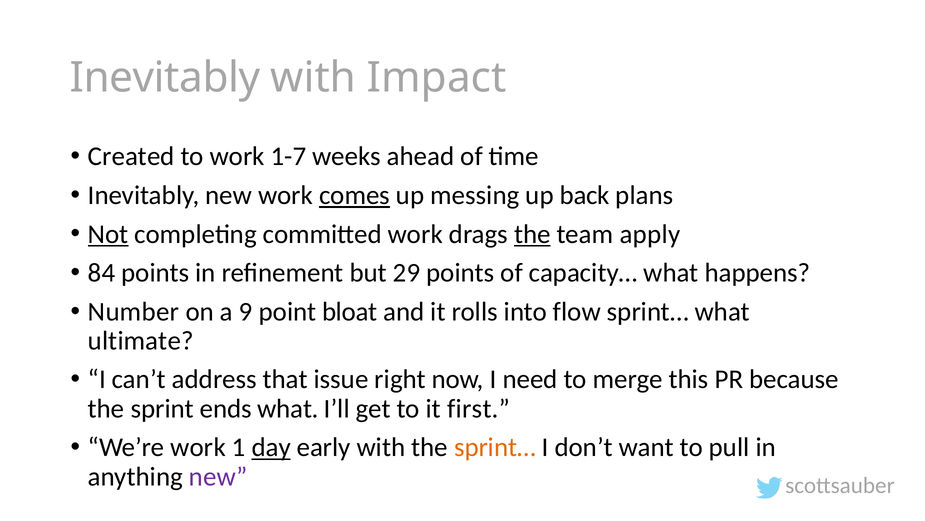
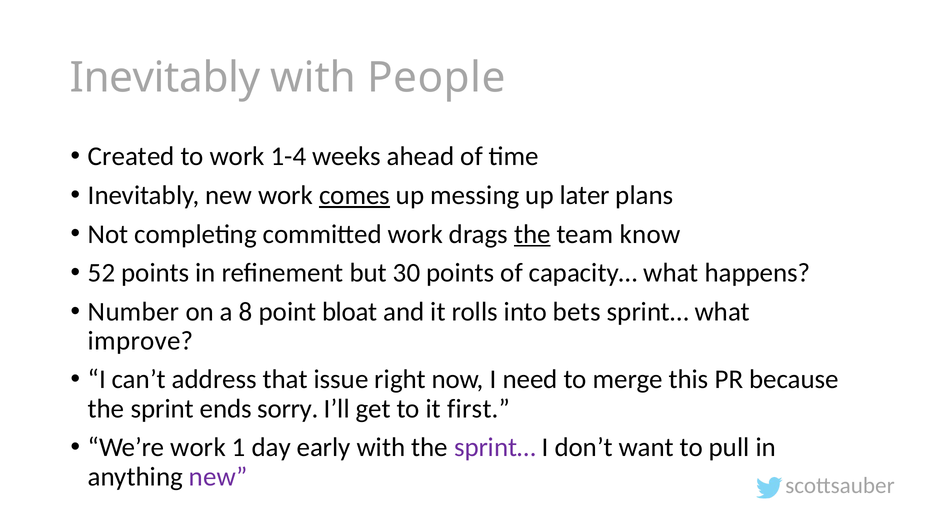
Impact: Impact -> People
1-7: 1-7 -> 1-4
back: back -> later
Not underline: present -> none
apply: apply -> know
84: 84 -> 52
29: 29 -> 30
9: 9 -> 8
flow: flow -> bets
ultimate: ultimate -> improve
ends what: what -> sorry
day underline: present -> none
sprint… at (495, 447) colour: orange -> purple
